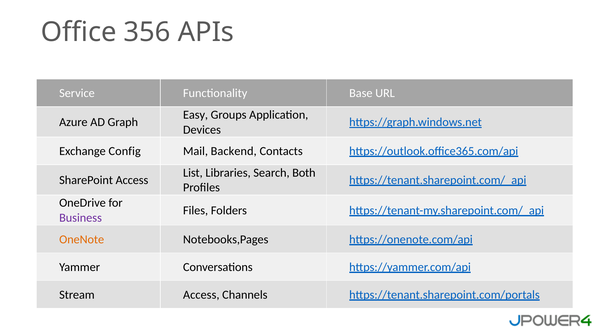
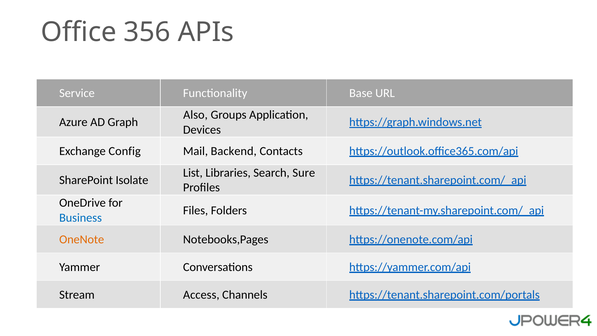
Easy: Easy -> Also
Both: Both -> Sure
SharePoint Access: Access -> Isolate
Business colour: purple -> blue
